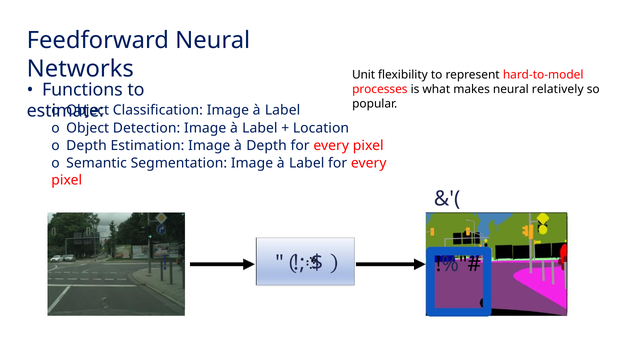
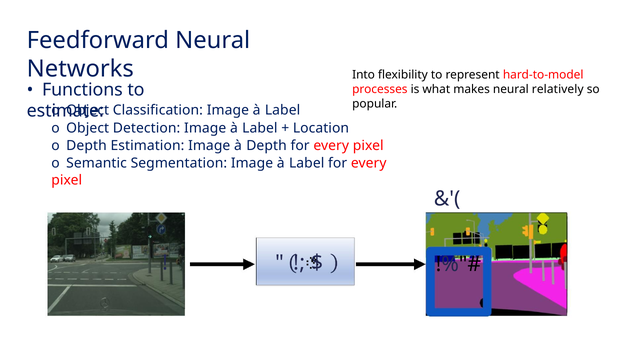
Unit: Unit -> Into
